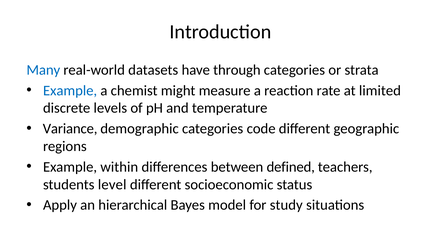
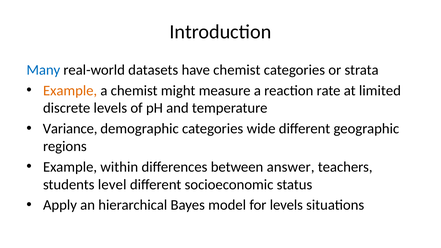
have through: through -> chemist
Example at (70, 91) colour: blue -> orange
code: code -> wide
defined: defined -> answer
for study: study -> levels
